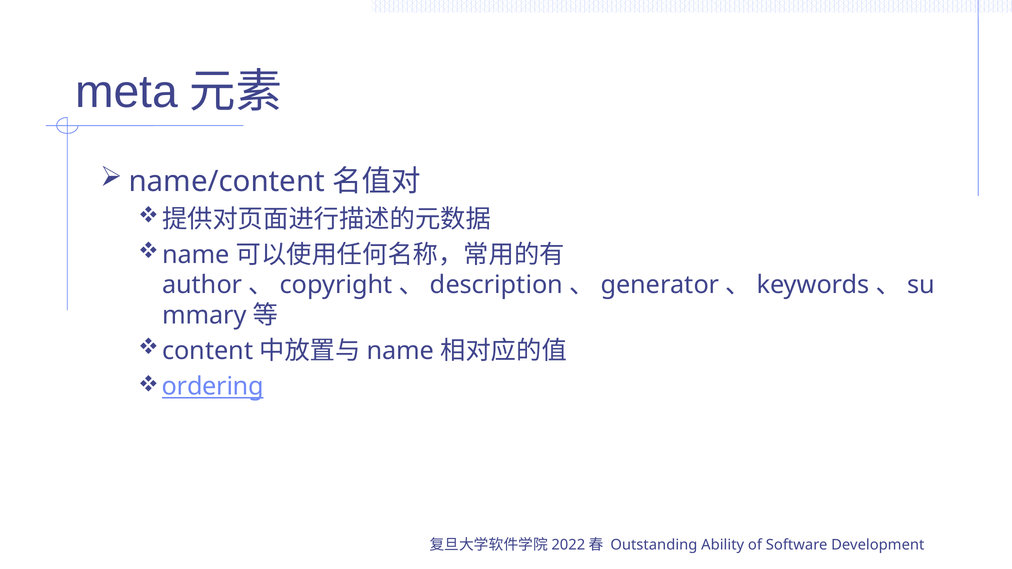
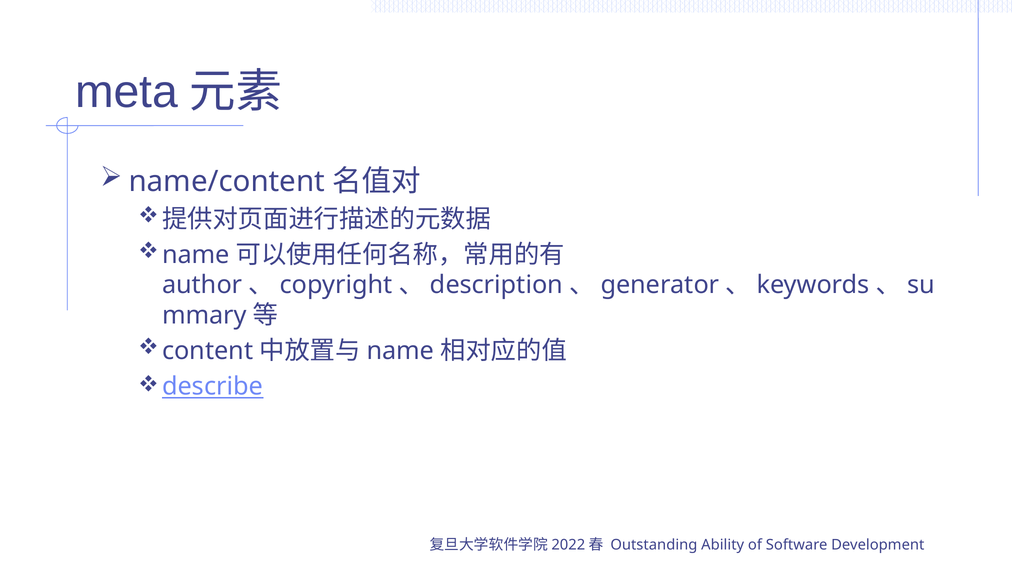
ordering: ordering -> describe
